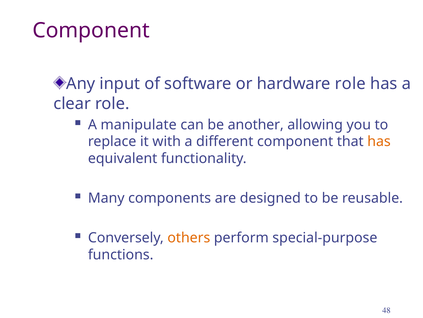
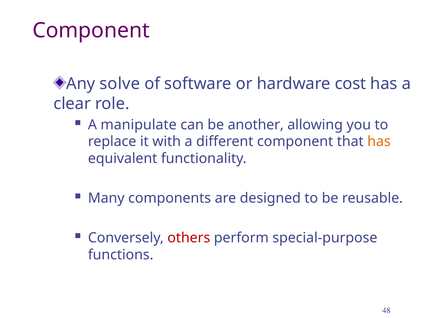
input: input -> solve
hardware role: role -> cost
others colour: orange -> red
